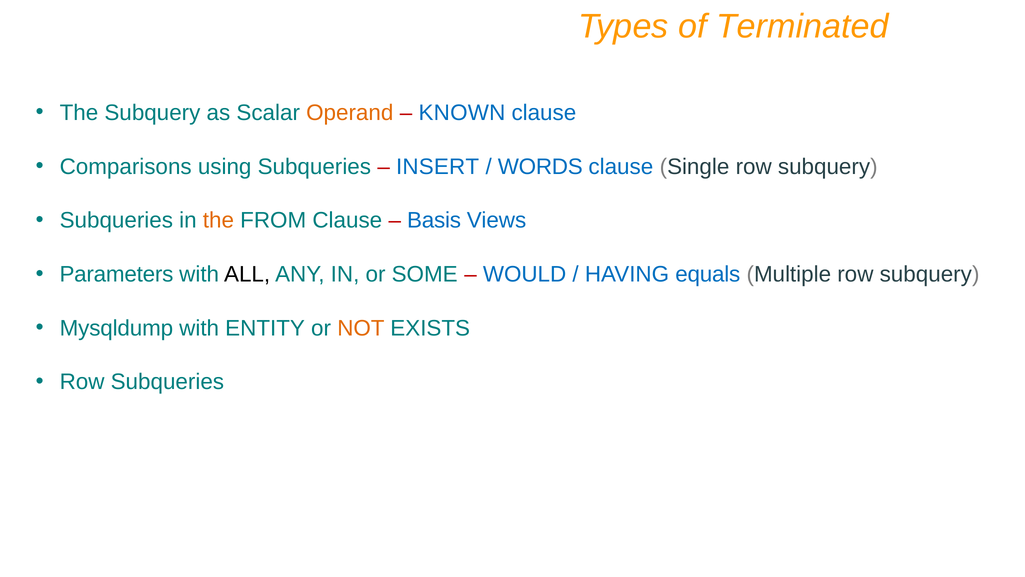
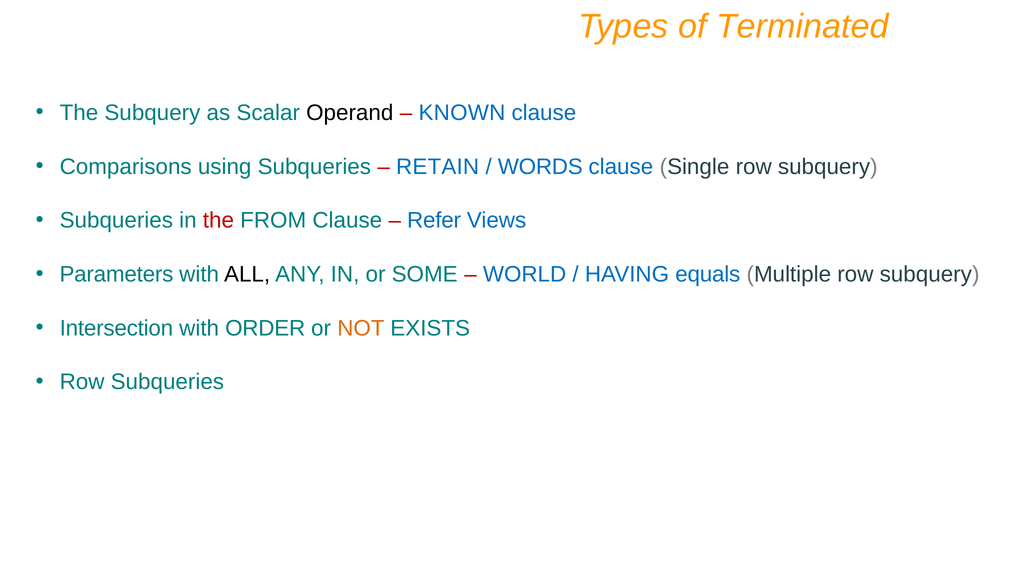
Operand colour: orange -> black
INSERT: INSERT -> RETAIN
the at (218, 220) colour: orange -> red
Basis: Basis -> Refer
WOULD: WOULD -> WORLD
Mysqldump: Mysqldump -> Intersection
ENTITY: ENTITY -> ORDER
